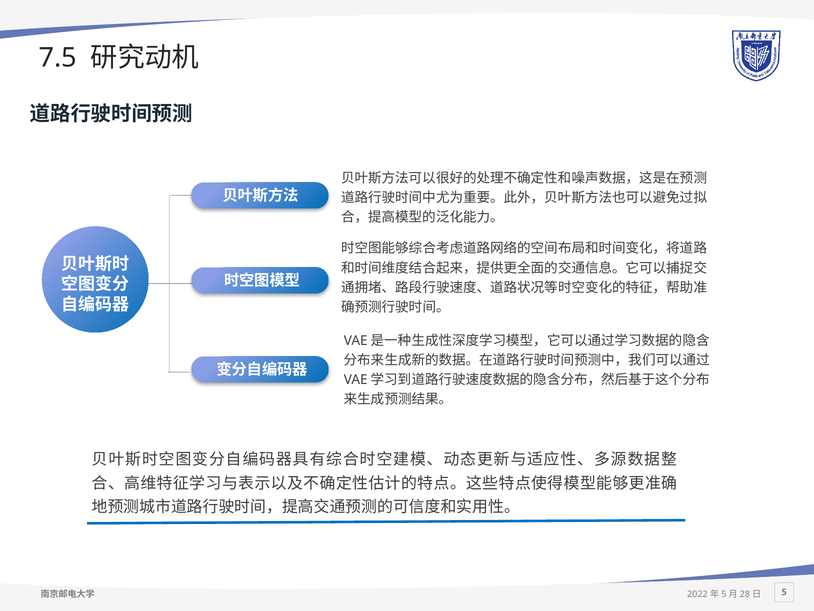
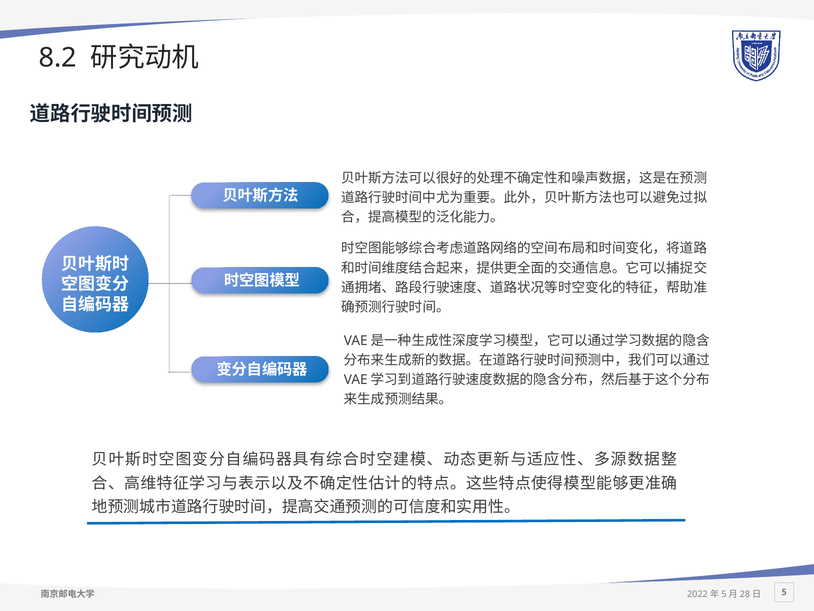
7.5: 7.5 -> 8.2
